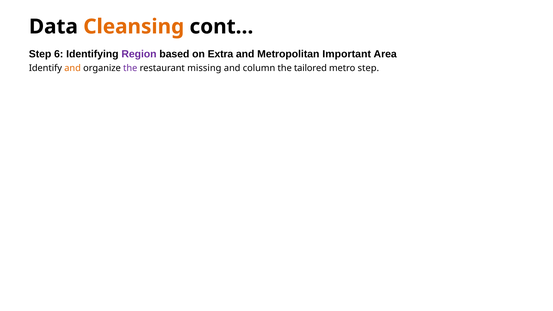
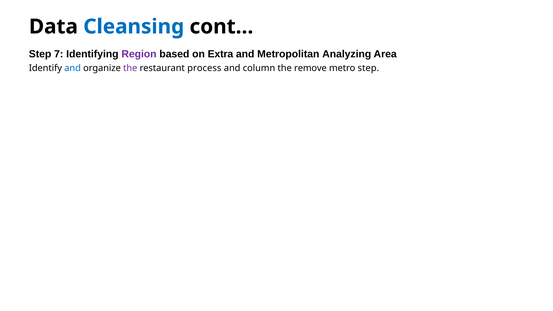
Cleansing colour: orange -> blue
6: 6 -> 7
Important: Important -> Analyzing
and at (73, 68) colour: orange -> blue
missing: missing -> process
tailored: tailored -> remove
